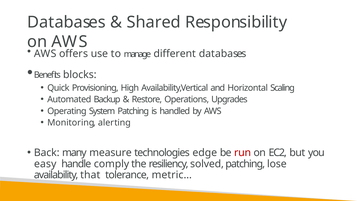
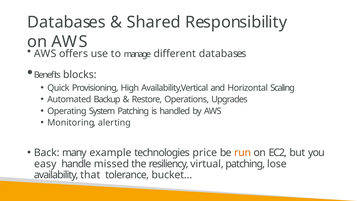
measure: measure -> example
edge: edge -> price
run colour: red -> orange
comply: comply -> missed
solved: solved -> virtual
metric…: metric… -> bucket…
